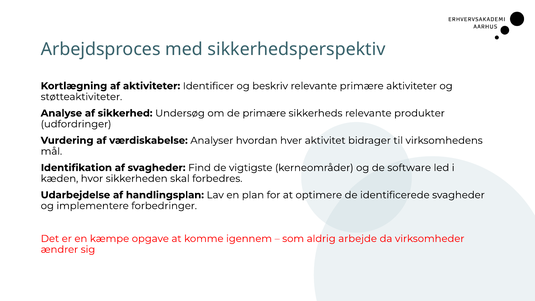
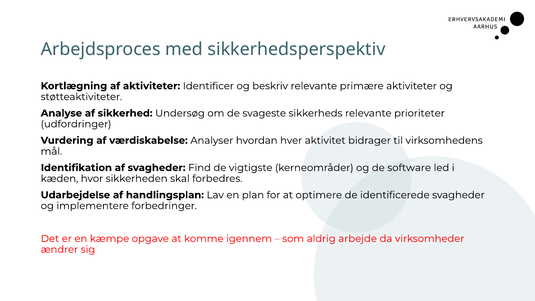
de primære: primære -> svageste
produkter: produkter -> prioriteter
